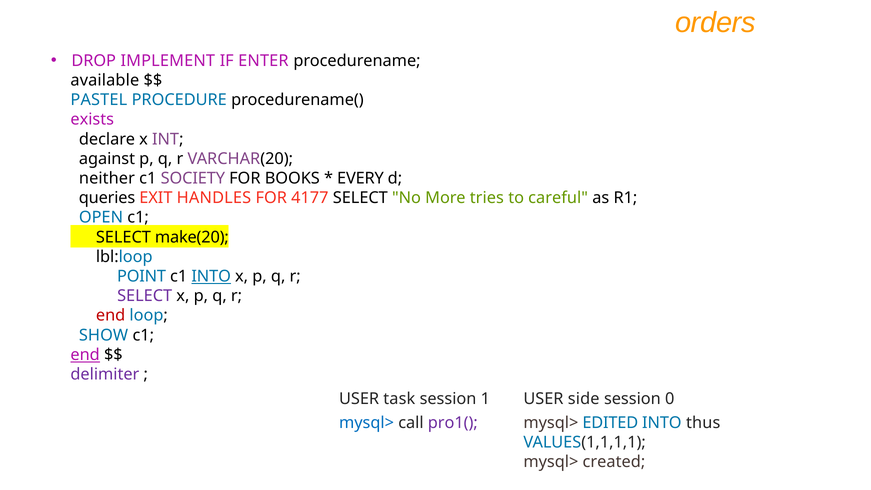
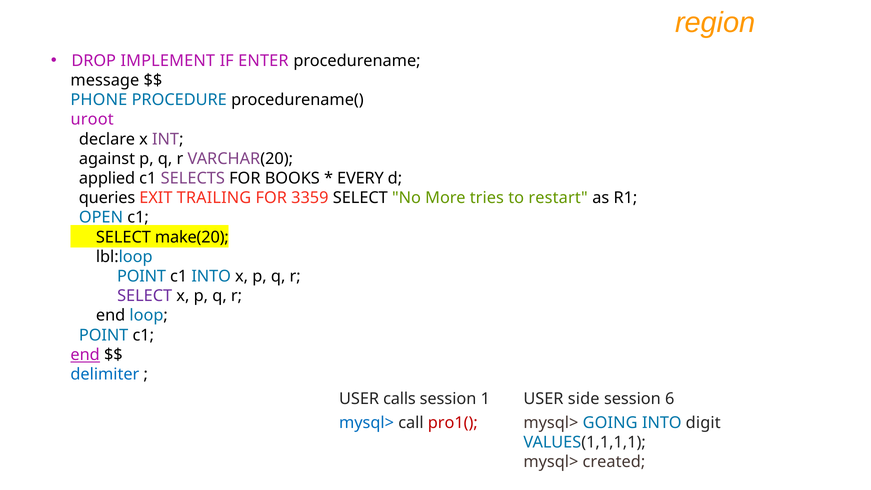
orders: orders -> region
available: available -> message
PASTEL: PASTEL -> PHONE
exists: exists -> uroot
neither: neither -> applied
SOCIETY: SOCIETY -> SELECTS
HANDLES: HANDLES -> TRAILING
4177: 4177 -> 3359
careful: careful -> restart
INTO at (211, 276) underline: present -> none
end at (111, 316) colour: red -> black
SHOW at (104, 335): SHOW -> POINT
delimiter colour: purple -> blue
task: task -> calls
0: 0 -> 6
pro1( colour: purple -> red
EDITED: EDITED -> GOING
thus: thus -> digit
